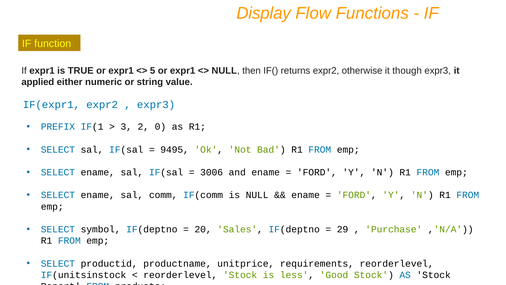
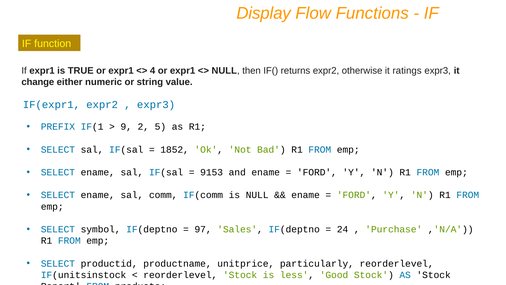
5: 5 -> 4
though: though -> ratings
applied: applied -> change
3: 3 -> 9
0: 0 -> 5
9495: 9495 -> 1852
3006: 3006 -> 9153
20: 20 -> 97
29: 29 -> 24
requirements: requirements -> particularly
